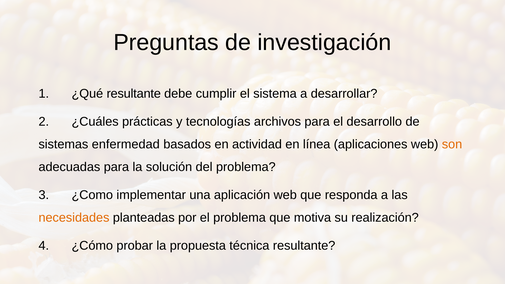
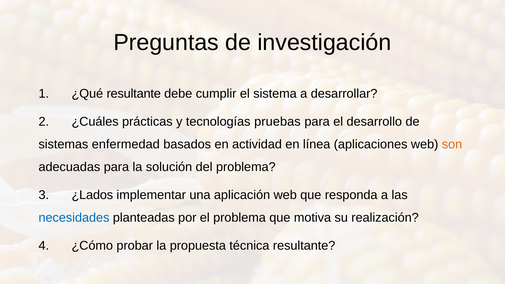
archivos: archivos -> pruebas
¿Como: ¿Como -> ¿Lados
necesidades colour: orange -> blue
